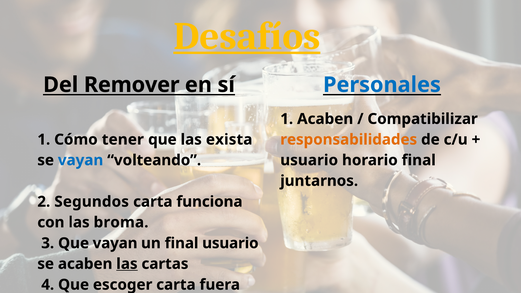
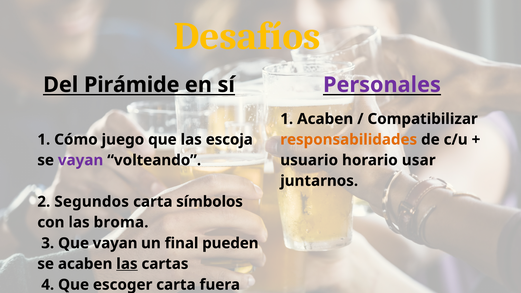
Desafíos underline: present -> none
Del Remover: Remover -> Pirámide
Personales colour: blue -> purple
tener: tener -> juego
exista: exista -> escoja
vayan at (81, 160) colour: blue -> purple
horario final: final -> usar
funciona: funciona -> símbolos
final usuario: usuario -> pueden
